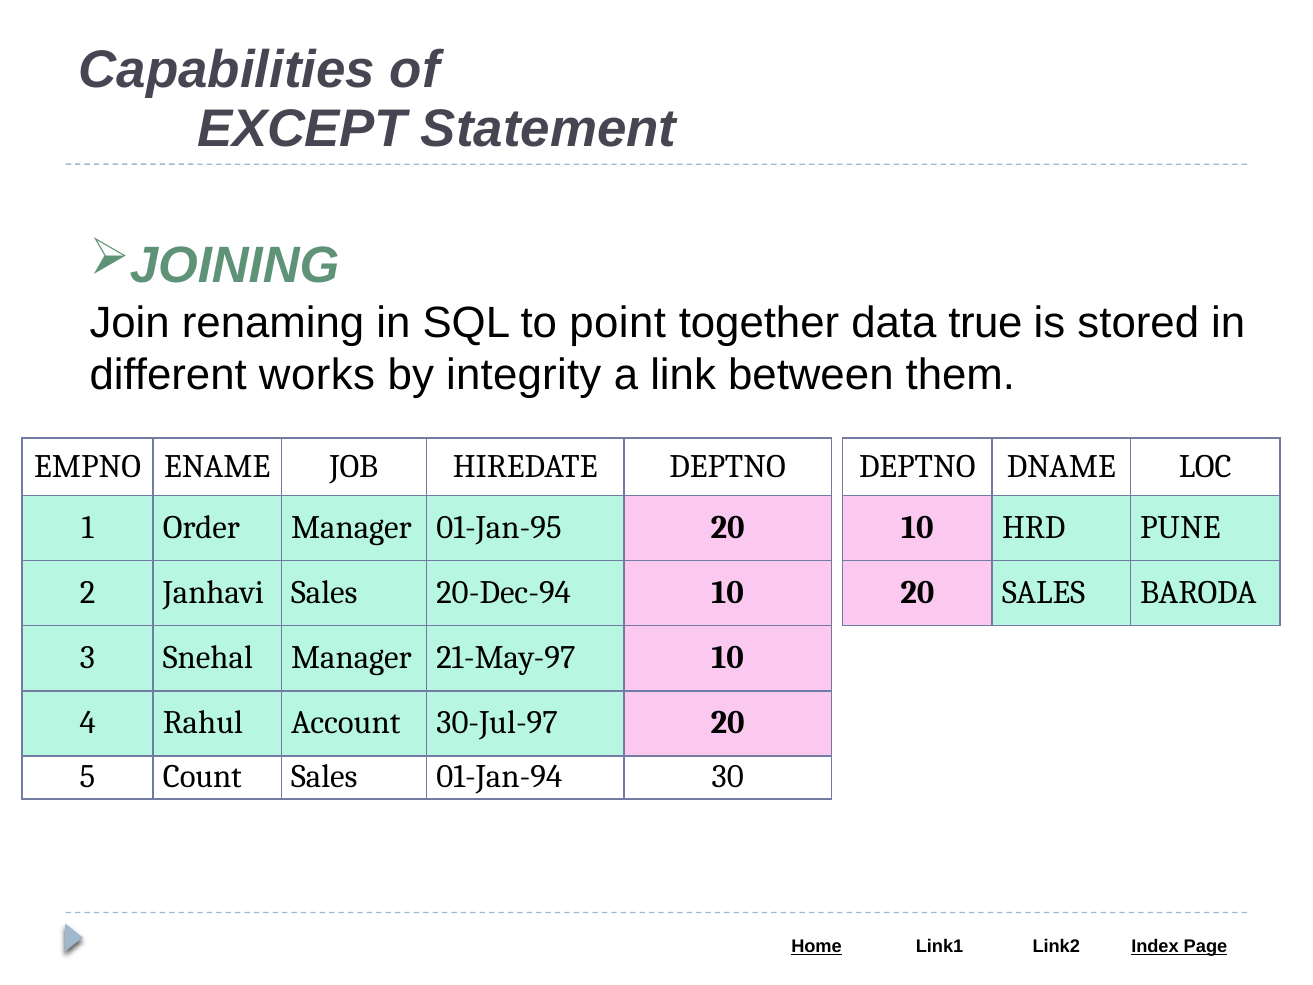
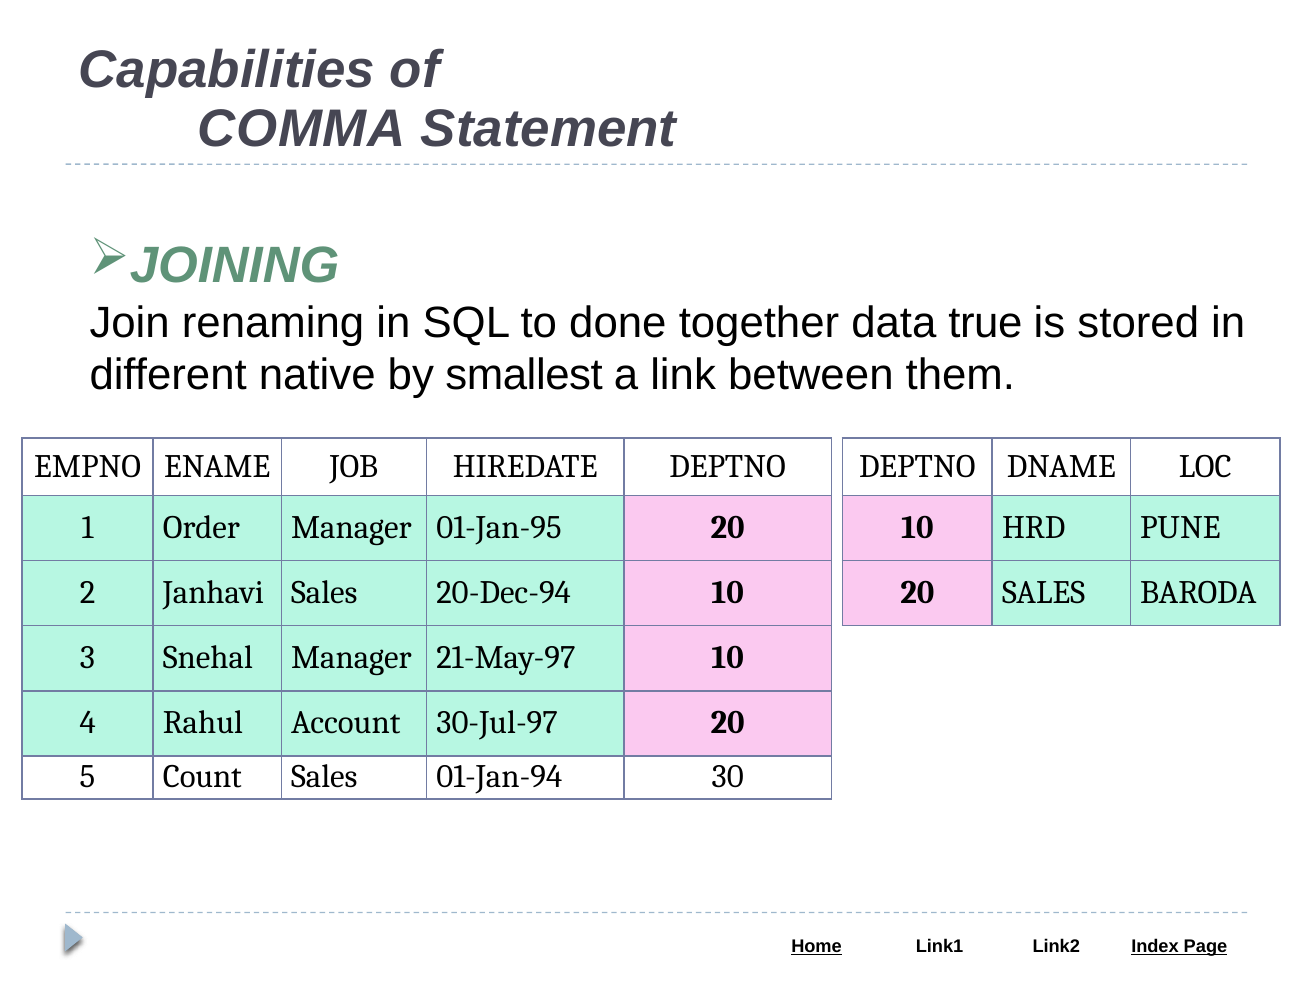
EXCEPT: EXCEPT -> COMMA
point: point -> done
works: works -> native
integrity: integrity -> smallest
